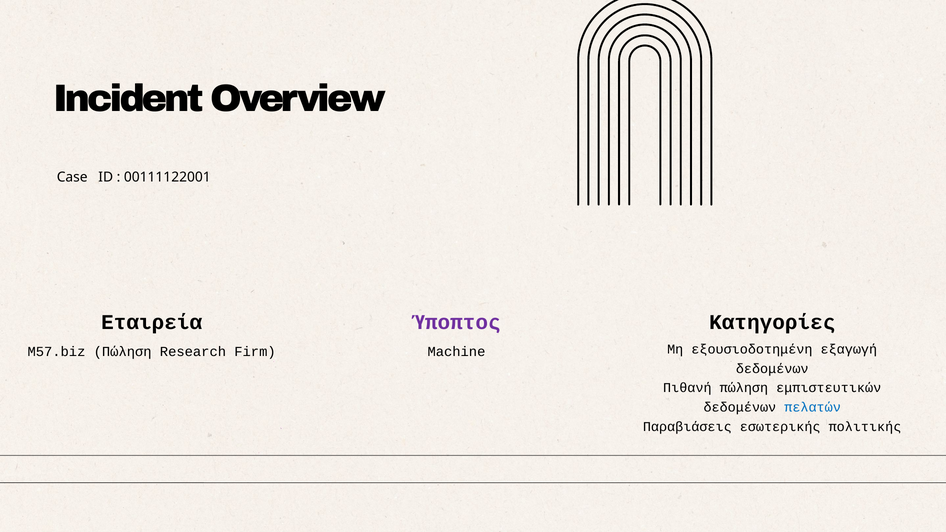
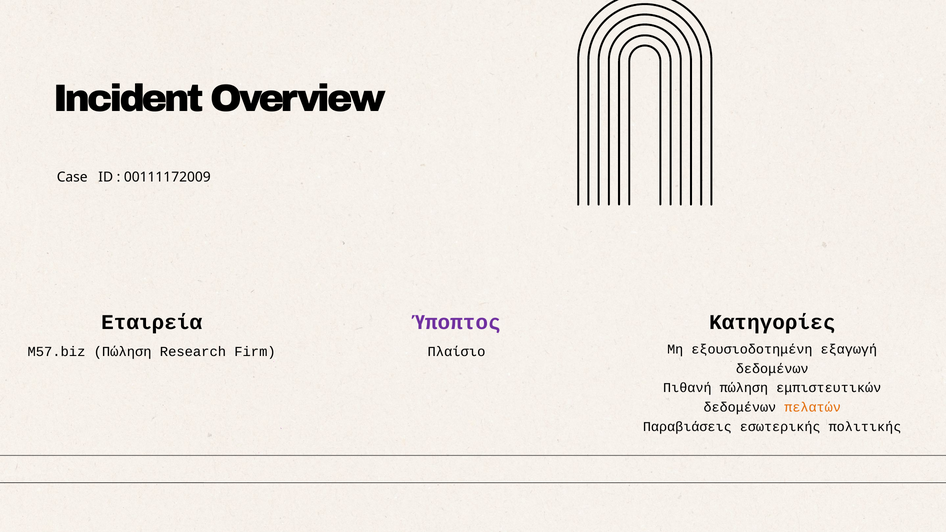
00111122001: 00111122001 -> 00111172009
Machine: Machine -> Πλαίσιο
πελατών colour: blue -> orange
